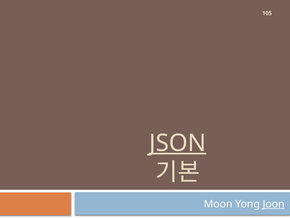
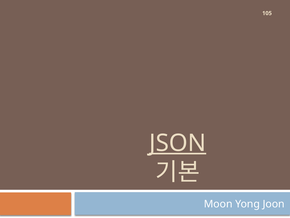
Joon underline: present -> none
